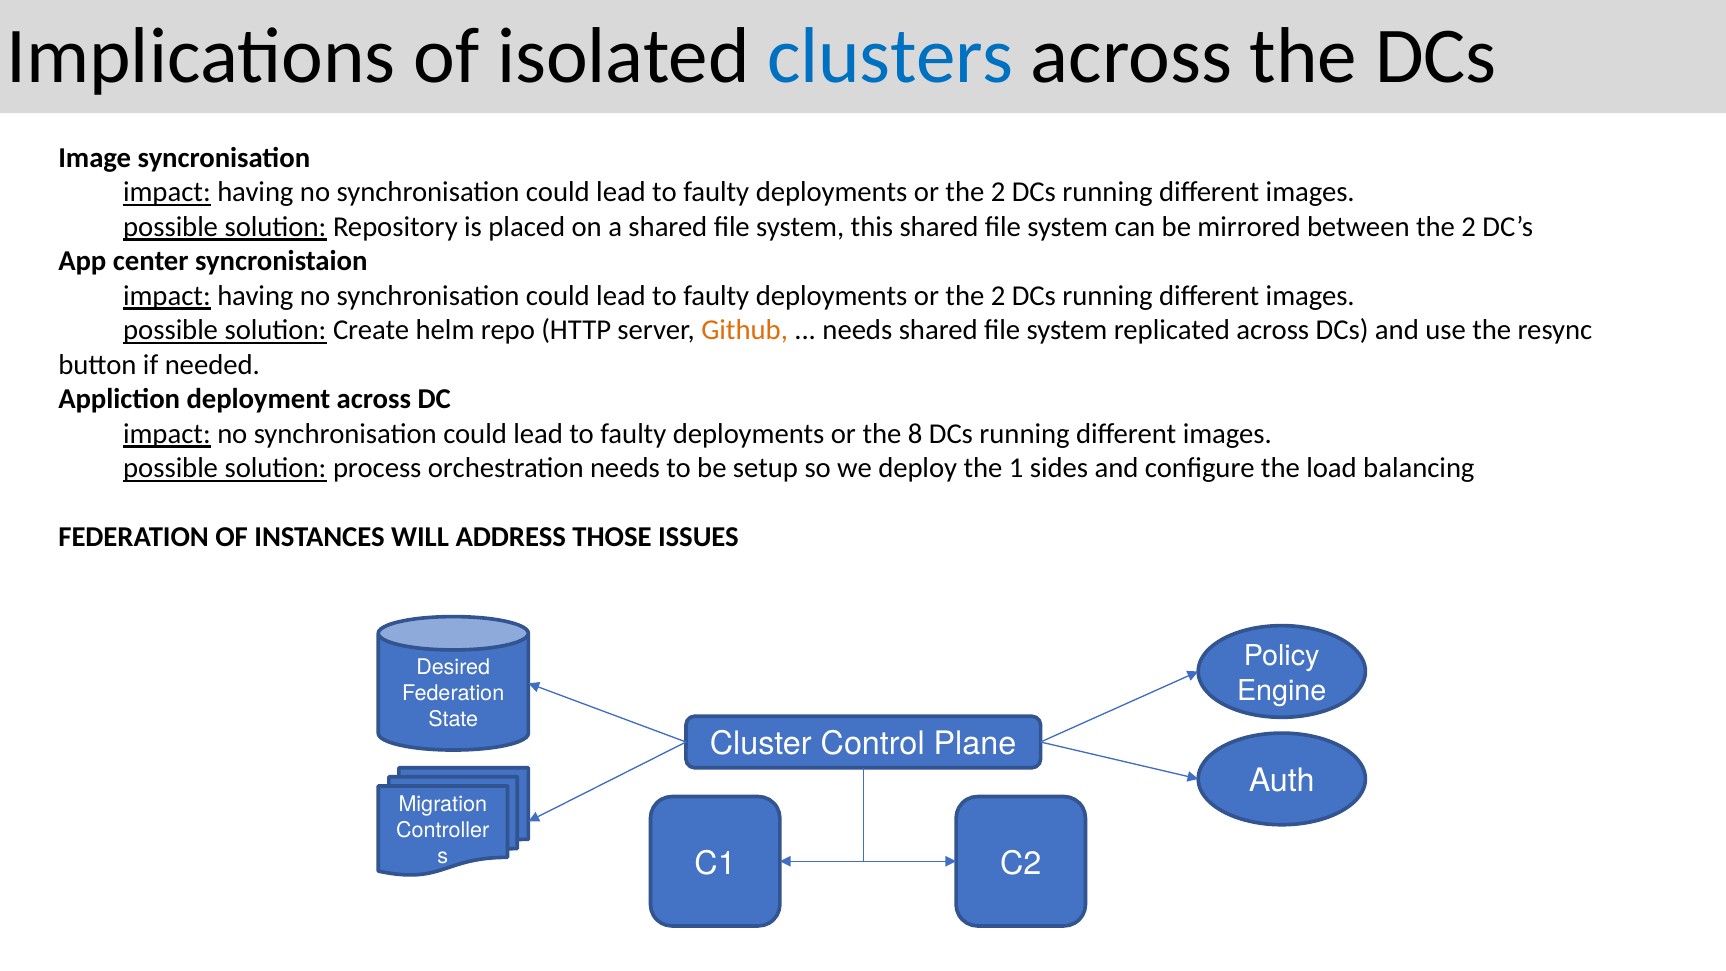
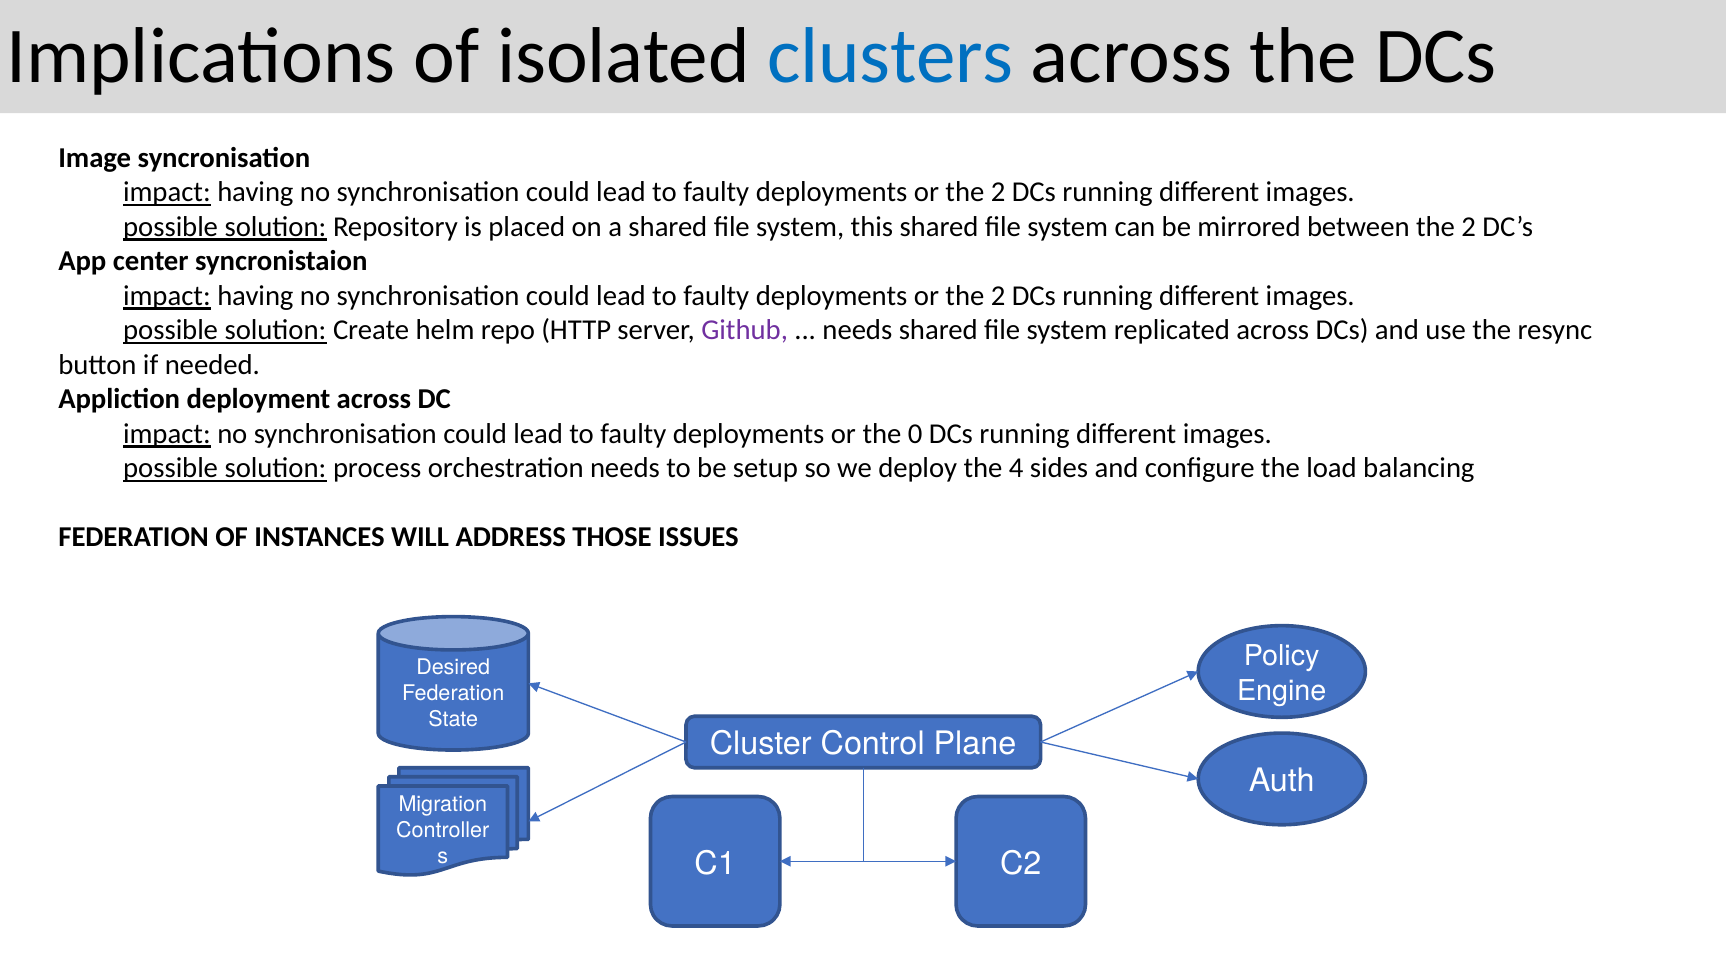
Github colour: orange -> purple
8: 8 -> 0
1: 1 -> 4
